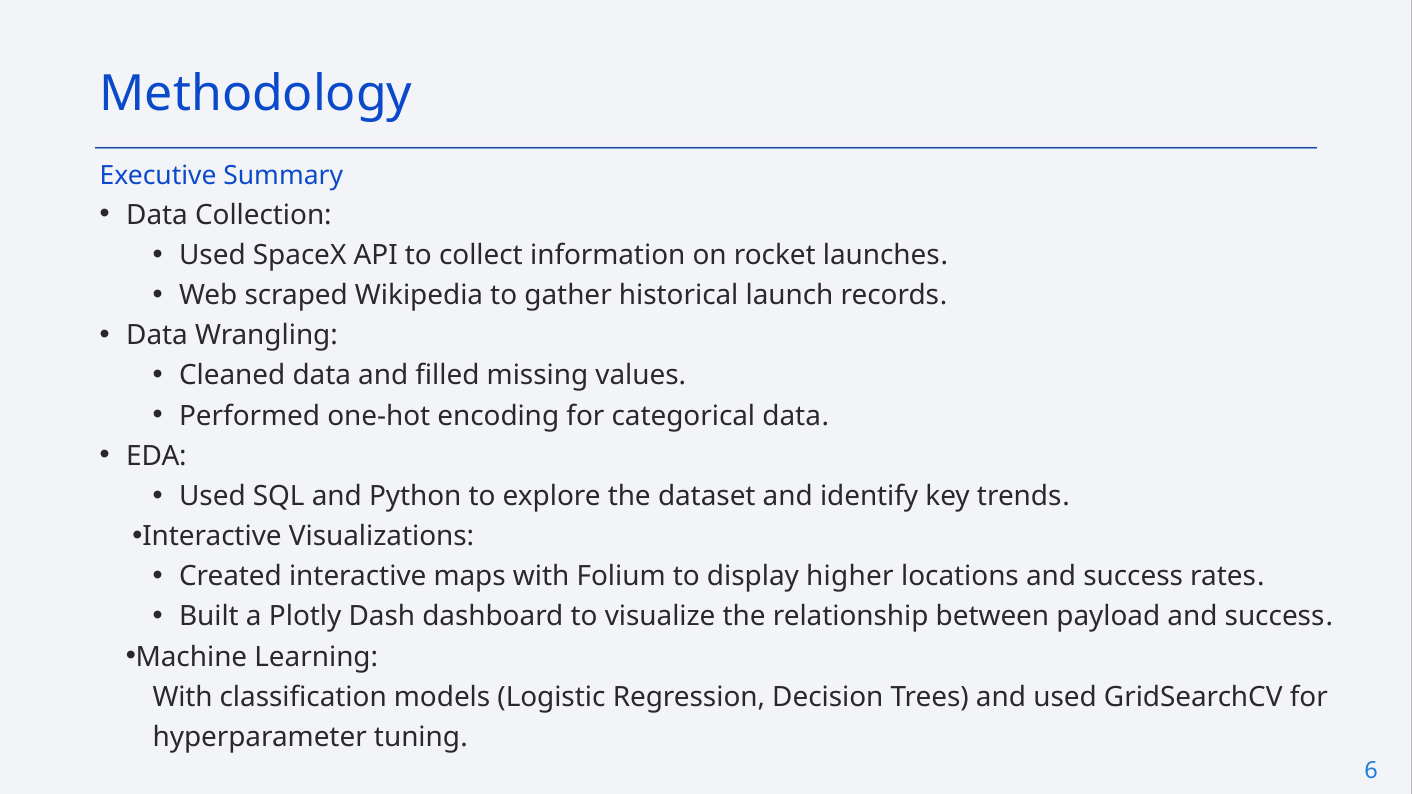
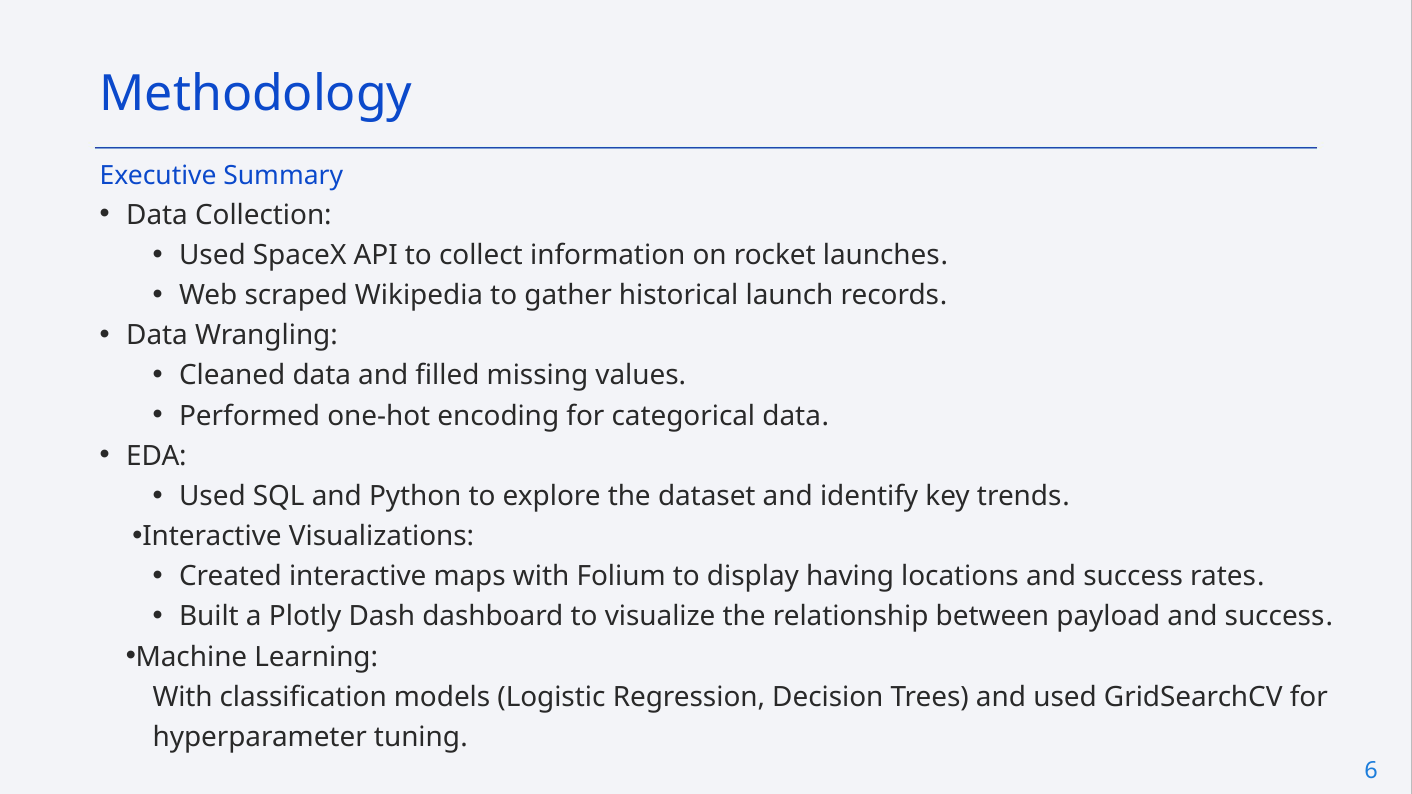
higher: higher -> having
